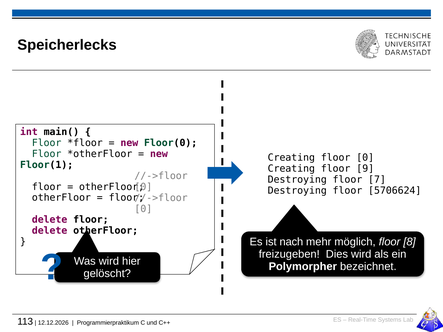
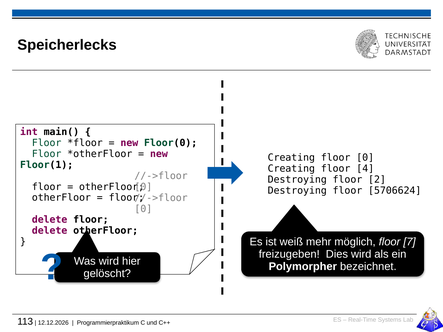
9: 9 -> 4
7: 7 -> 2
nach: nach -> weiß
8: 8 -> 7
